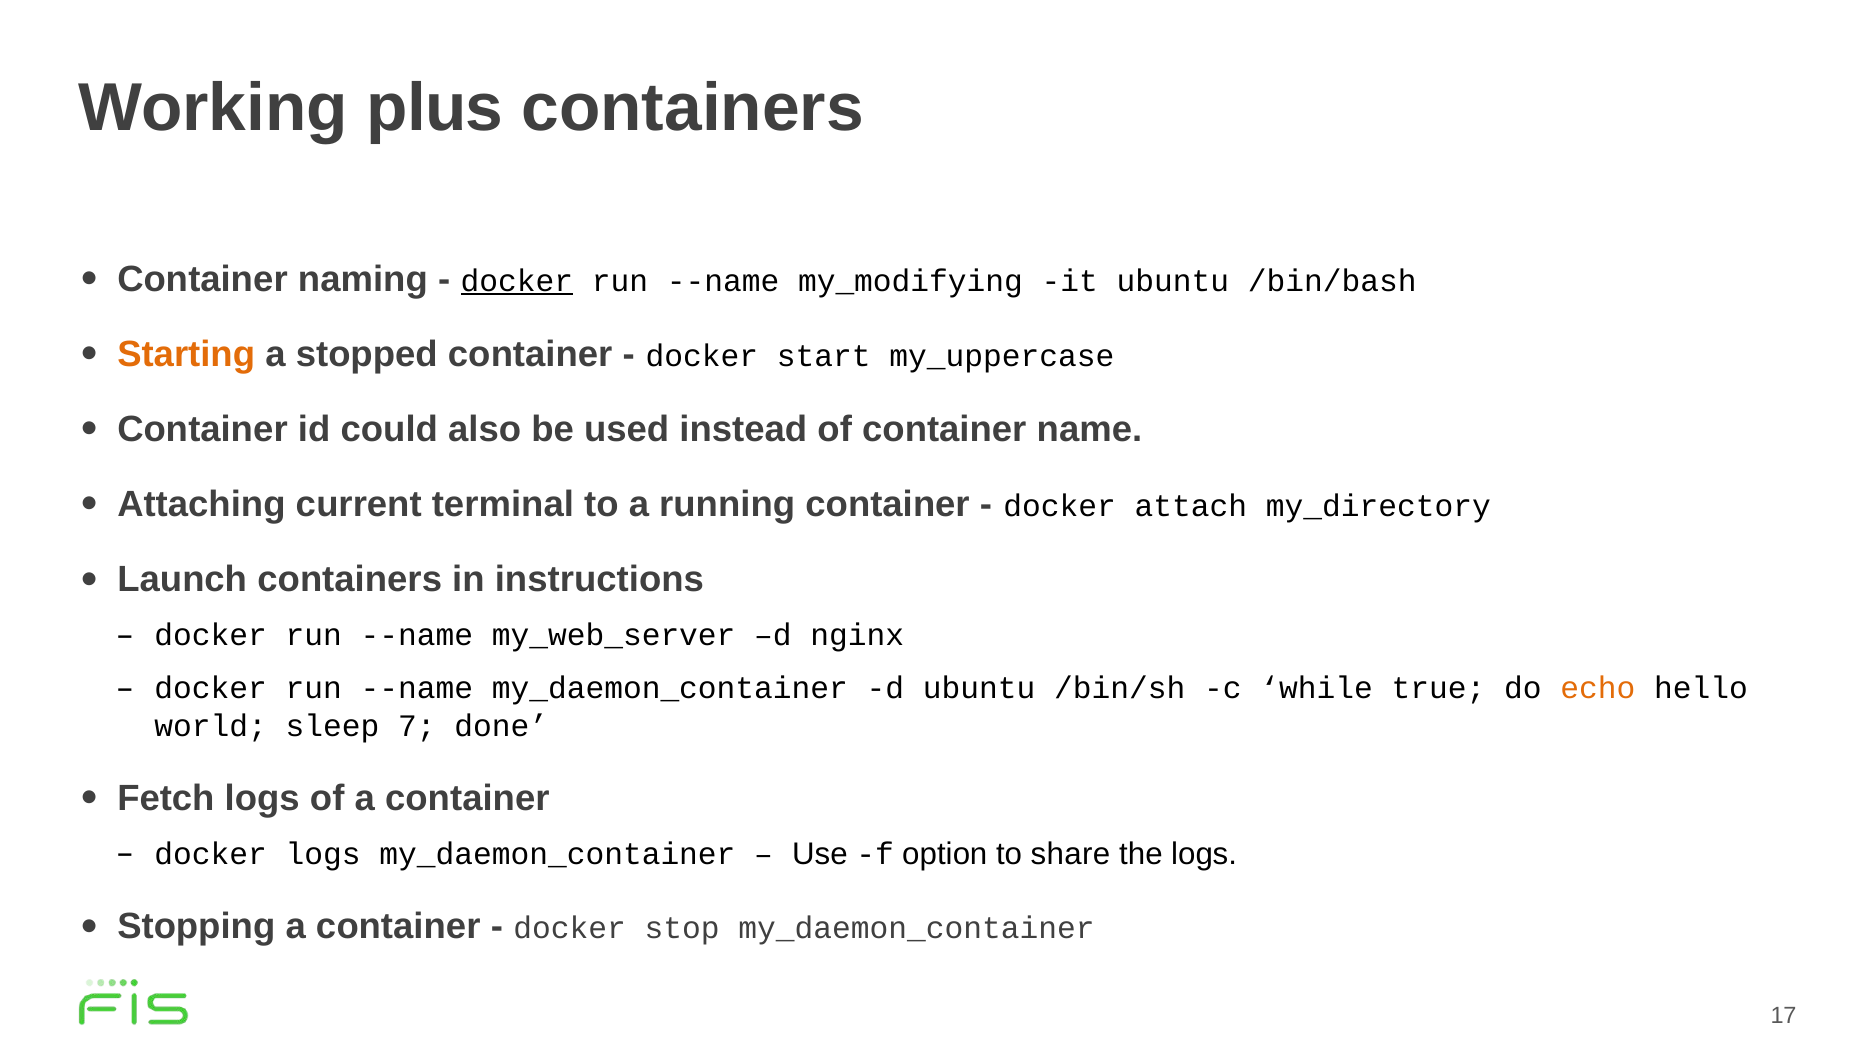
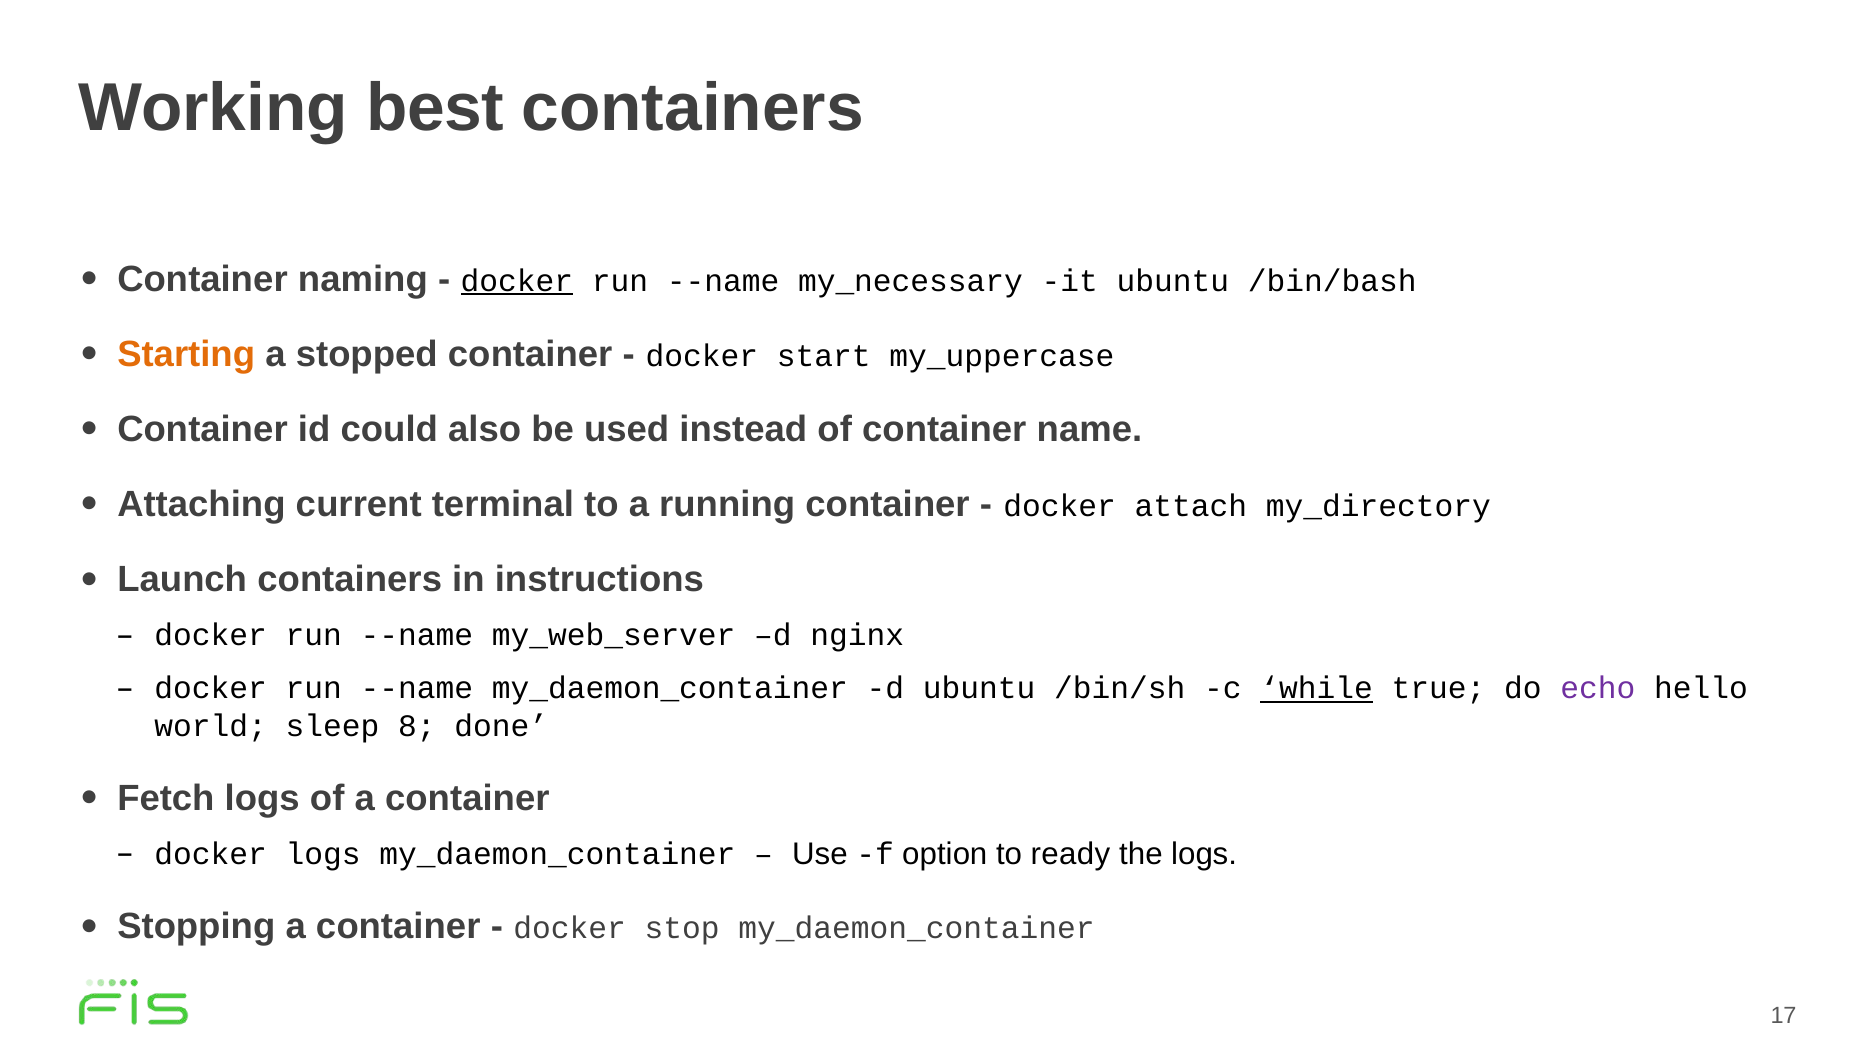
plus: plus -> best
my_modifying: my_modifying -> my_necessary
while underline: none -> present
echo colour: orange -> purple
7: 7 -> 8
share: share -> ready
